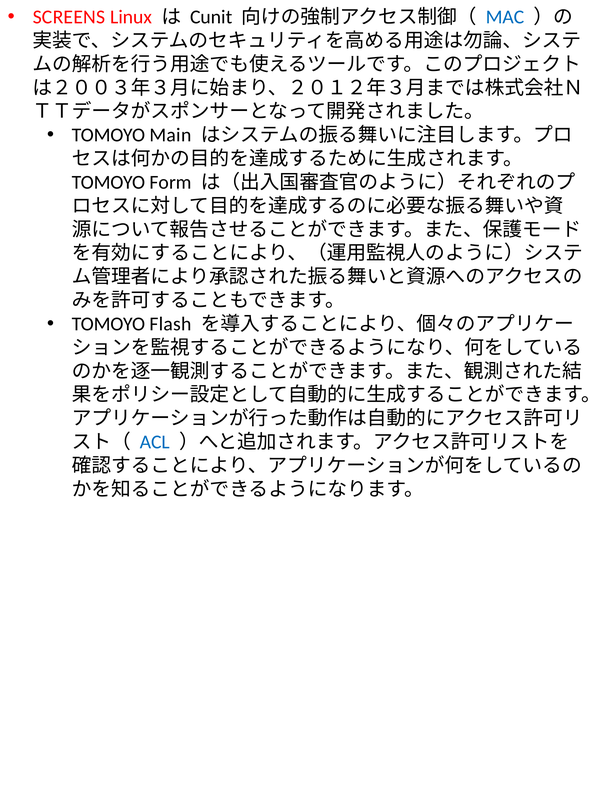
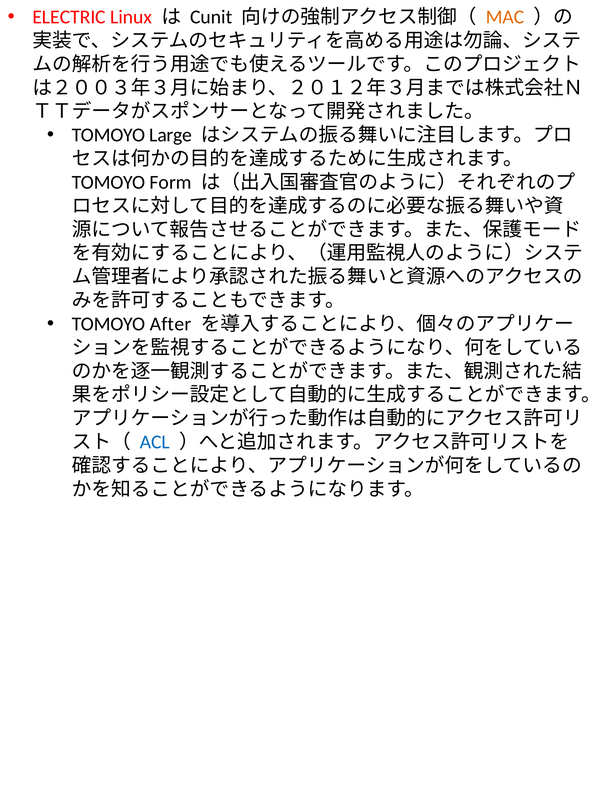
SCREENS: SCREENS -> ELECTRIC
MAC colour: blue -> orange
Main: Main -> Large
Flash: Flash -> After
